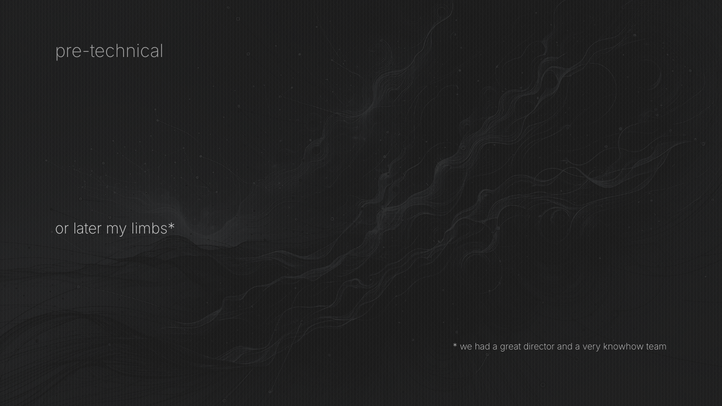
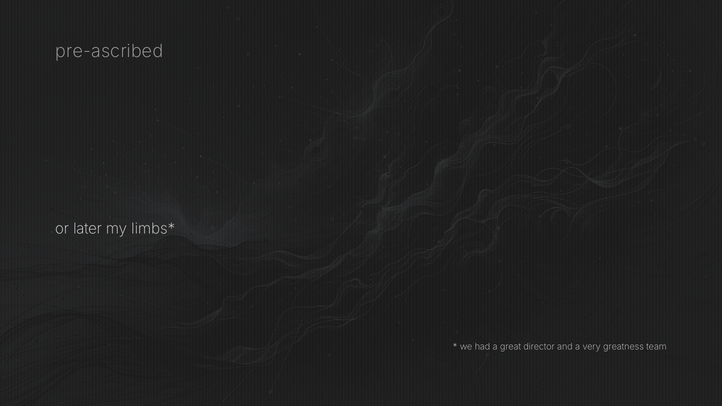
pre-technical: pre-technical -> pre-ascribed
knowhow: knowhow -> greatness
